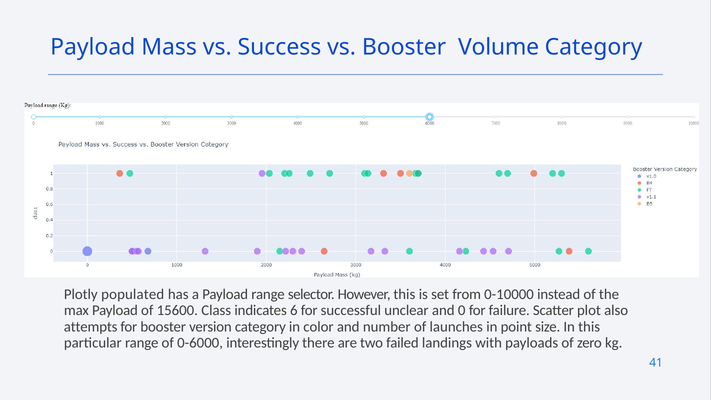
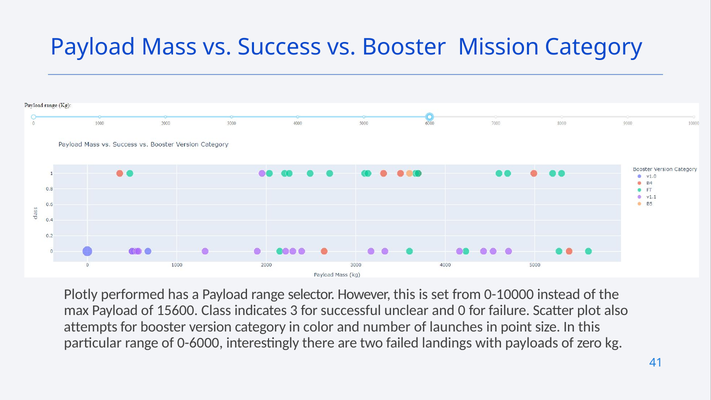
Volume: Volume -> Mission
populated: populated -> performed
6: 6 -> 3
